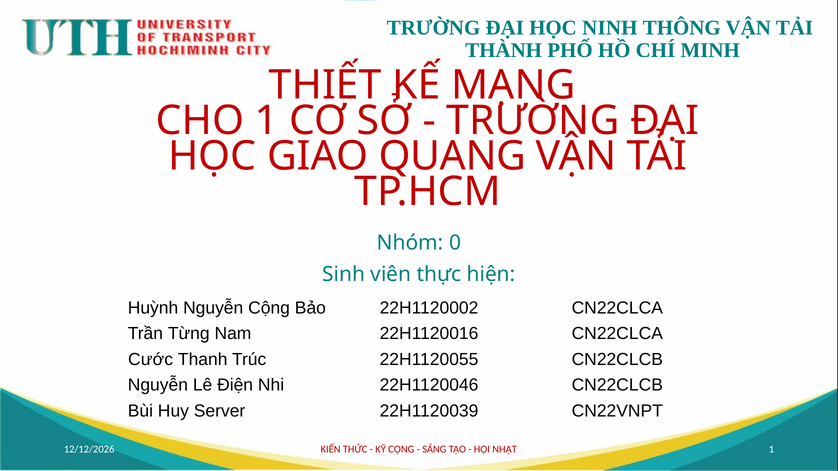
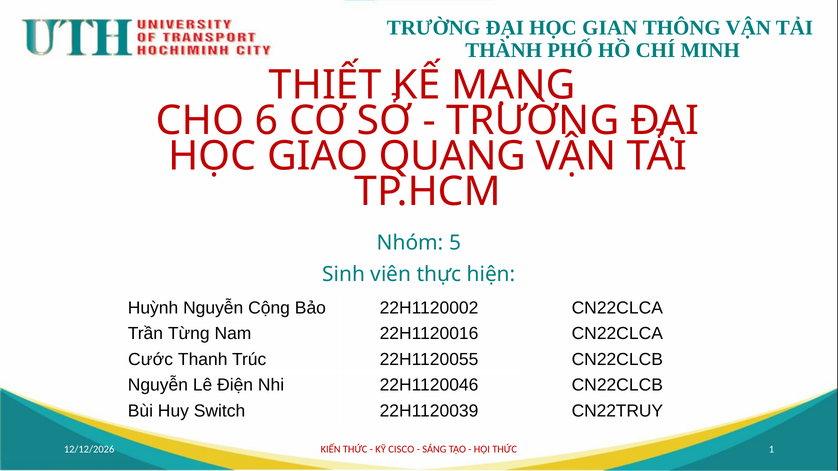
NINH: NINH -> GIAN
CHO 1: 1 -> 6
0: 0 -> 5
Server: Server -> Switch
CN22VNPT: CN22VNPT -> CN22TRUY
KỸ CỘNG: CỘNG -> CISCO
HỘI NHẬT: NHẬT -> THỨC
